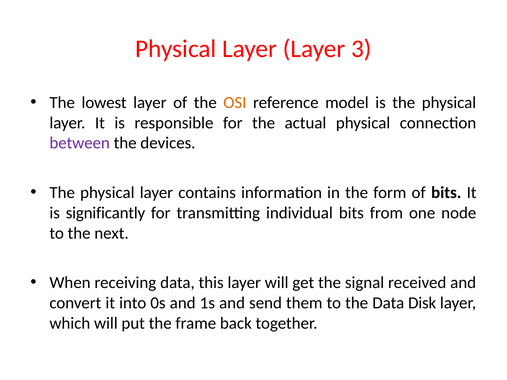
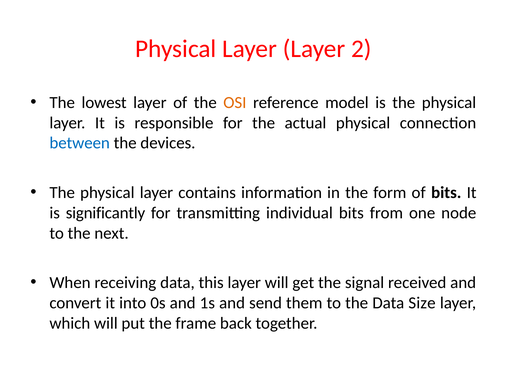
3: 3 -> 2
between colour: purple -> blue
Disk: Disk -> Size
